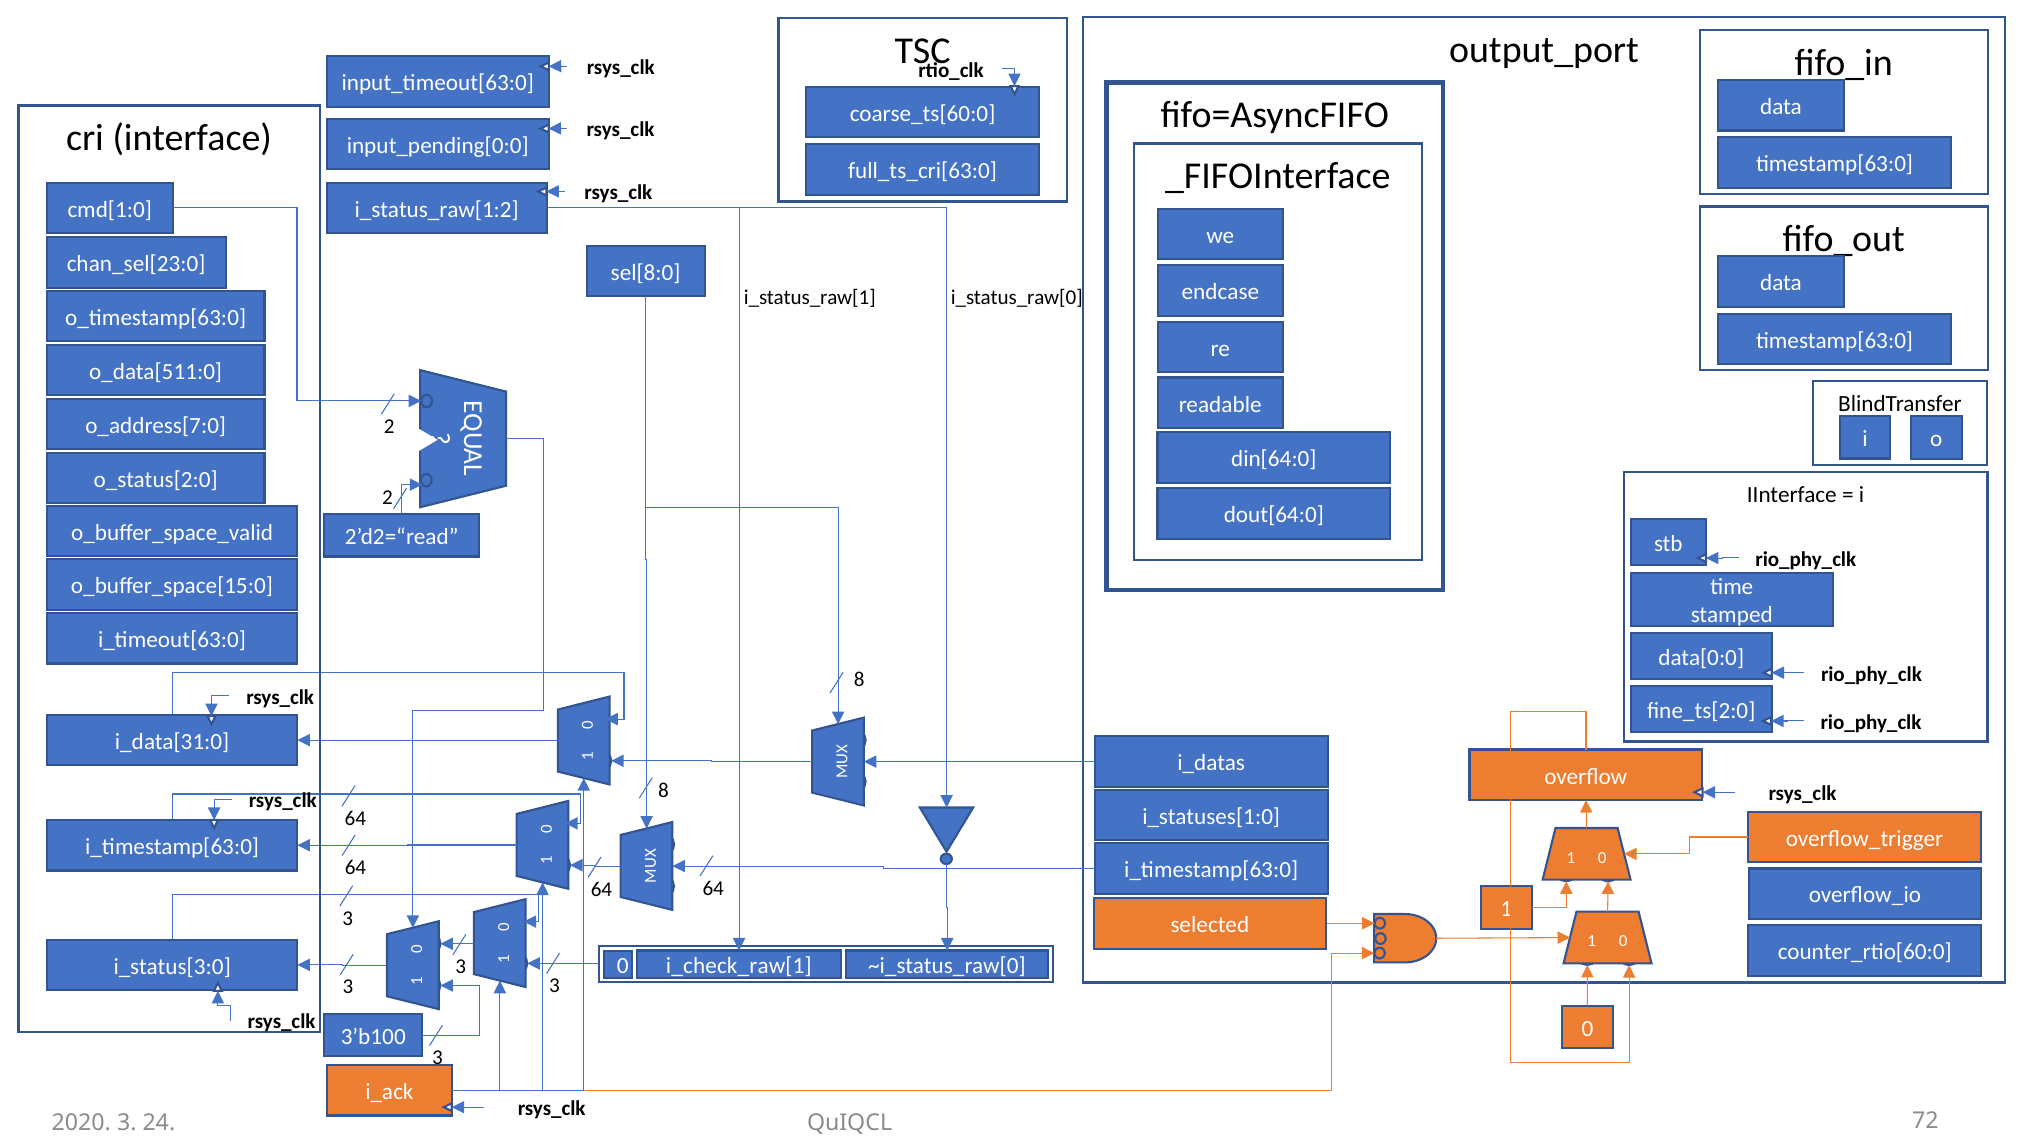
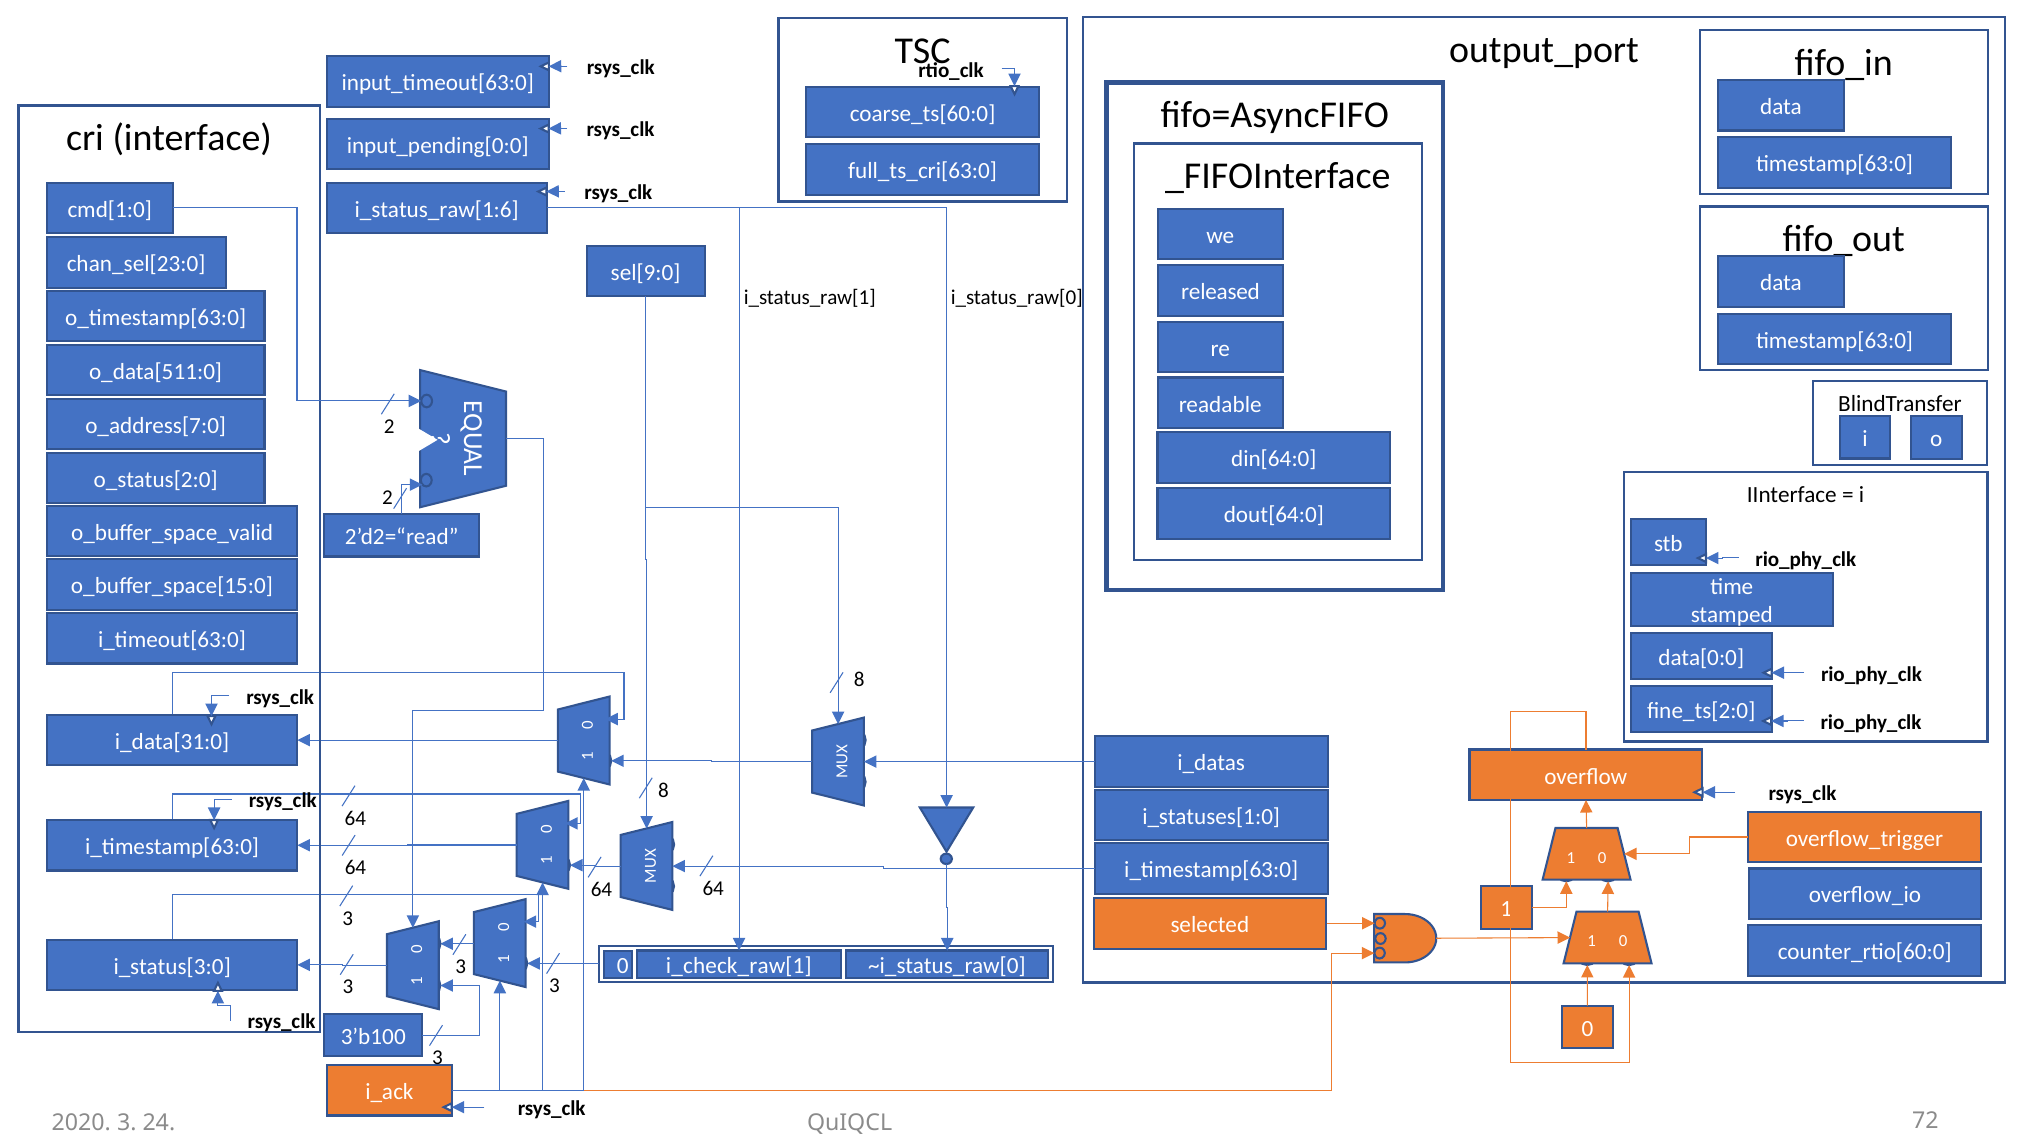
i_status_raw[1:2: i_status_raw[1:2 -> i_status_raw[1:6
sel[8:0: sel[8:0 -> sel[9:0
endcase: endcase -> released
